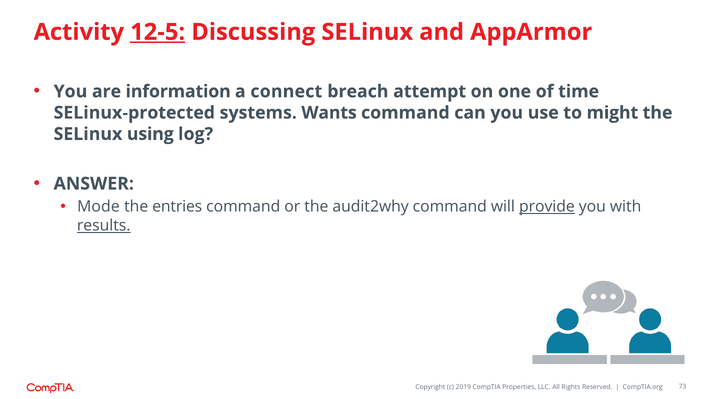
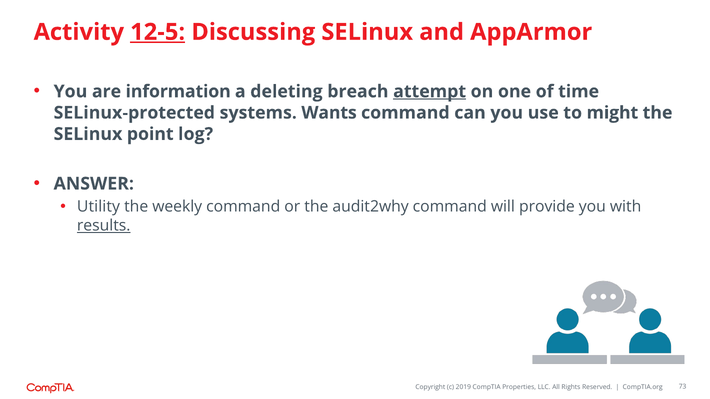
connect: connect -> deleting
attempt underline: none -> present
using: using -> point
Mode: Mode -> Utility
entries: entries -> weekly
provide underline: present -> none
